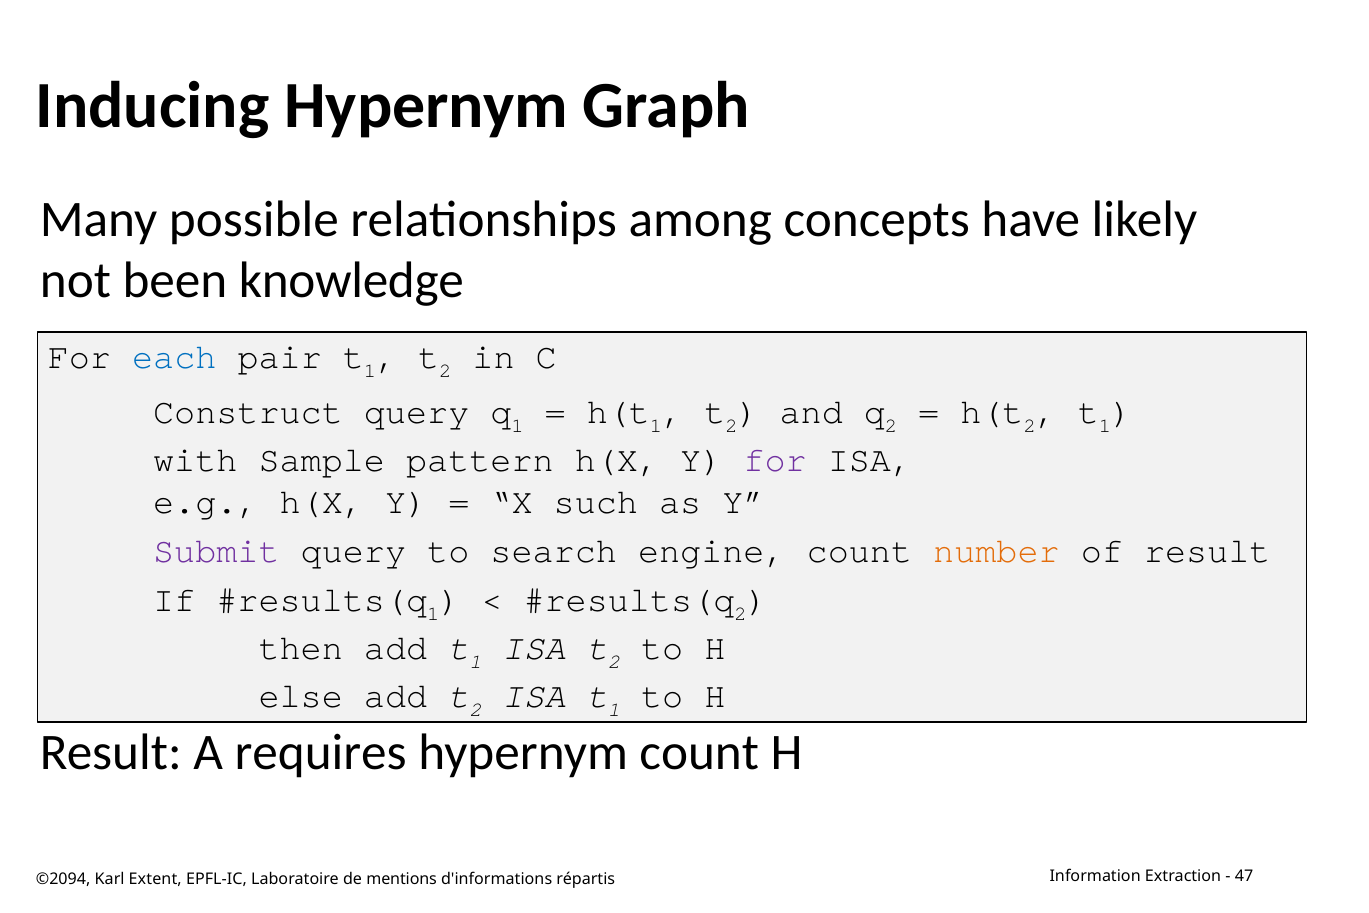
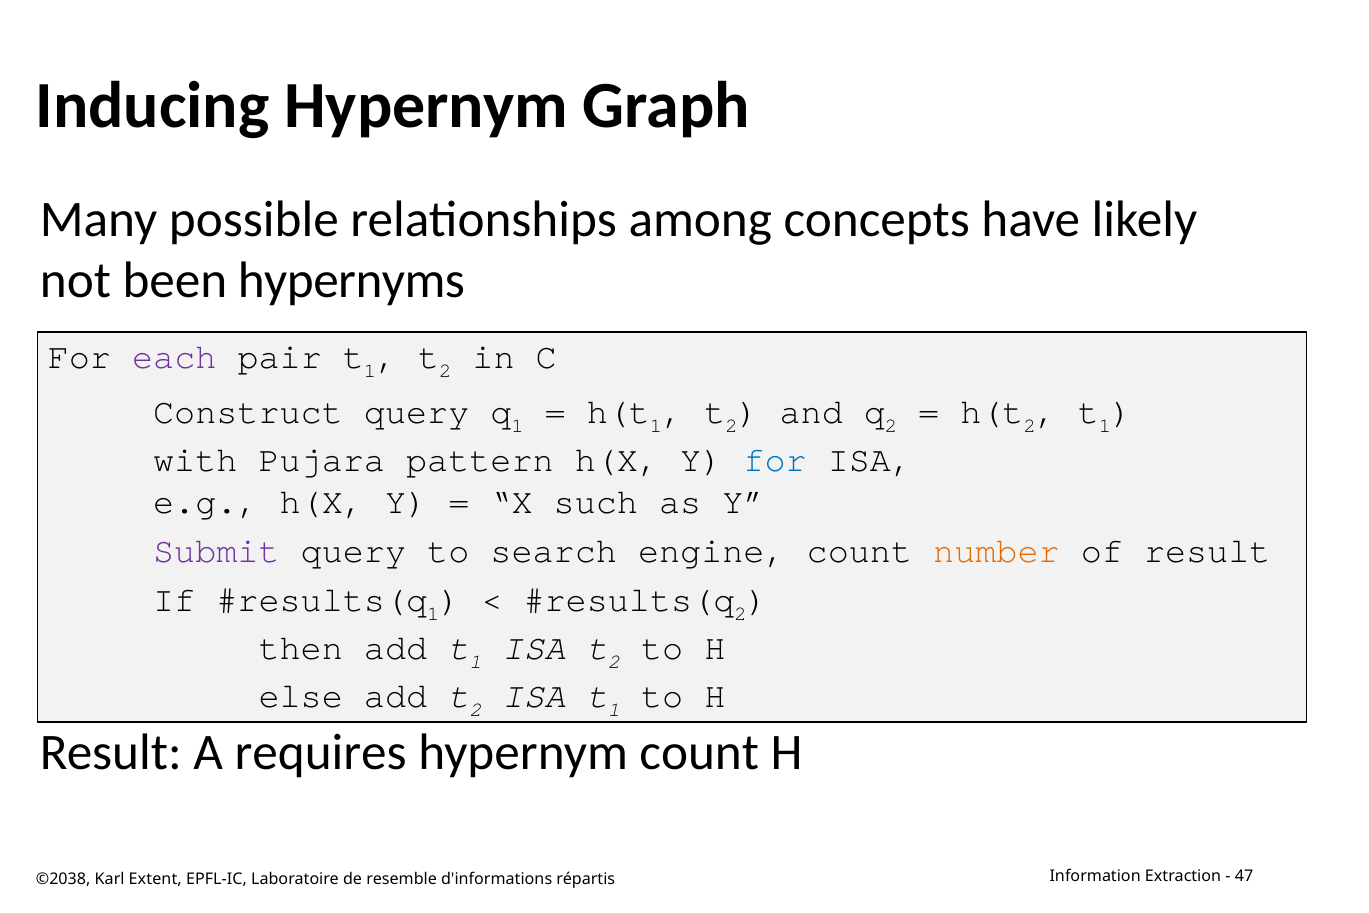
knowledge: knowledge -> hypernyms
each colour: blue -> purple
Sample: Sample -> Pujara
for at (775, 460) colour: purple -> blue
©2094: ©2094 -> ©2038
mentions: mentions -> resemble
